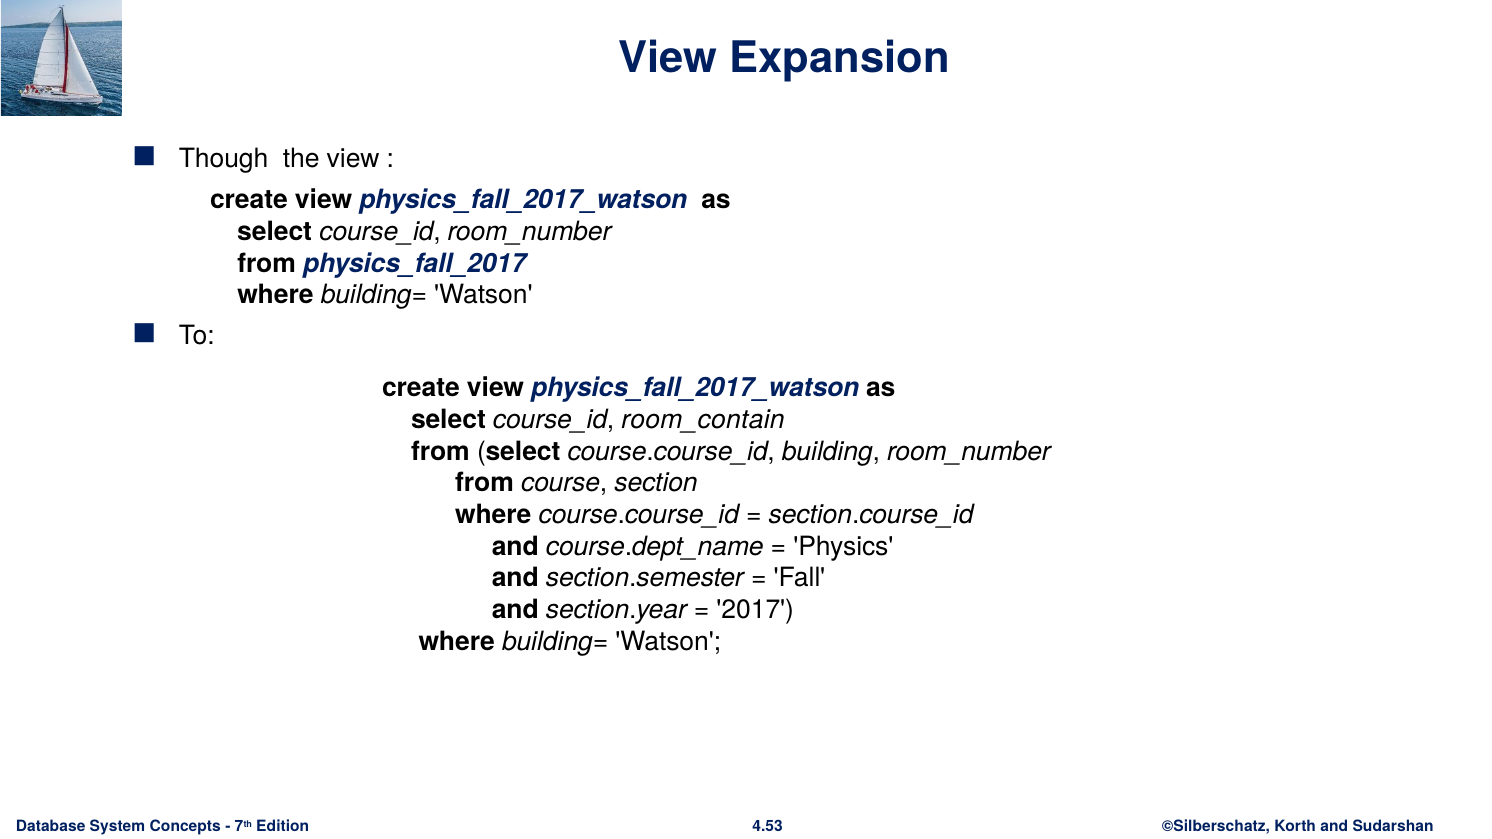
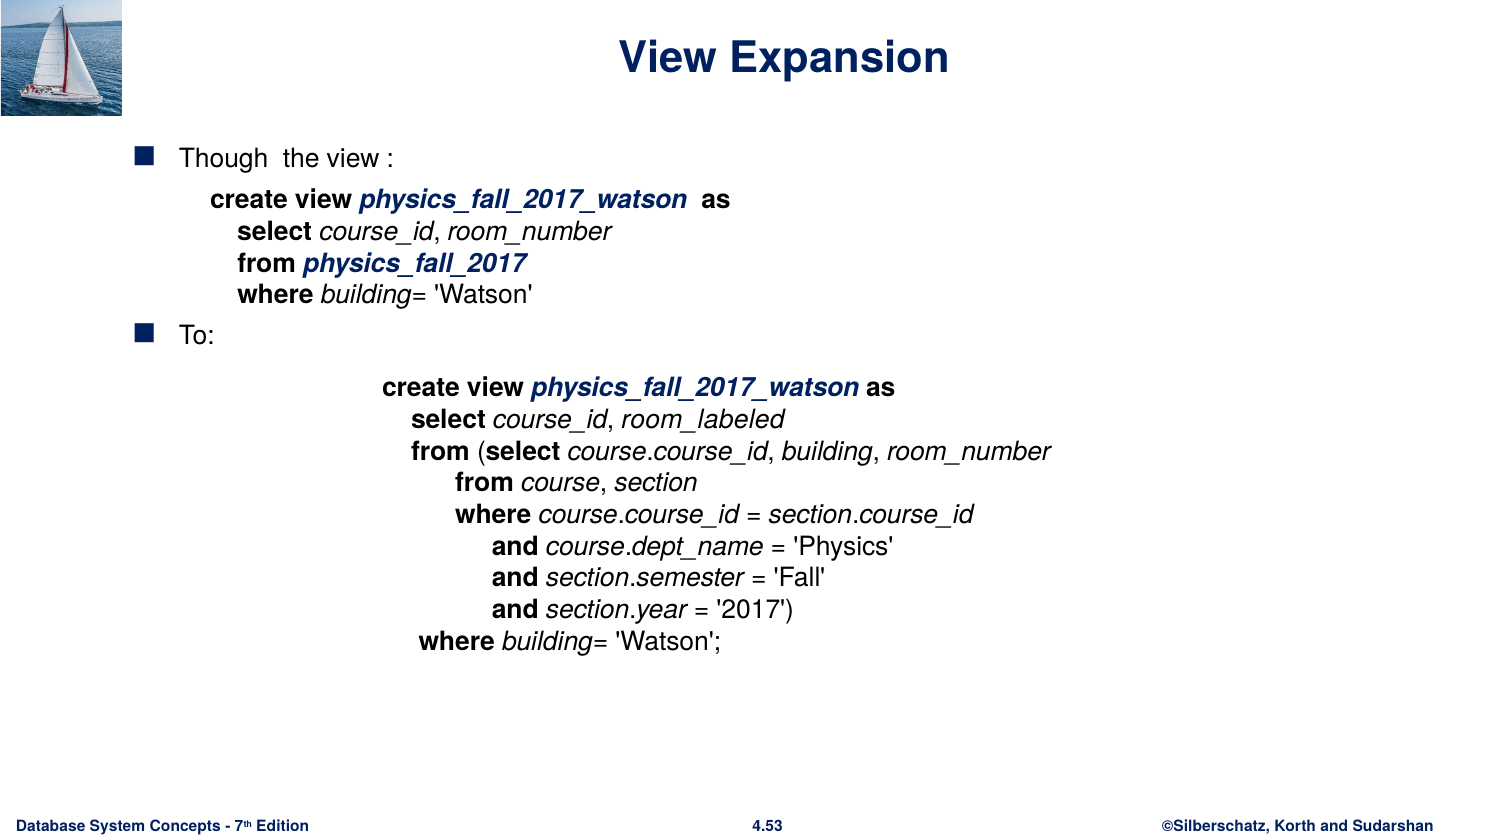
room_contain: room_contain -> room_labeled
